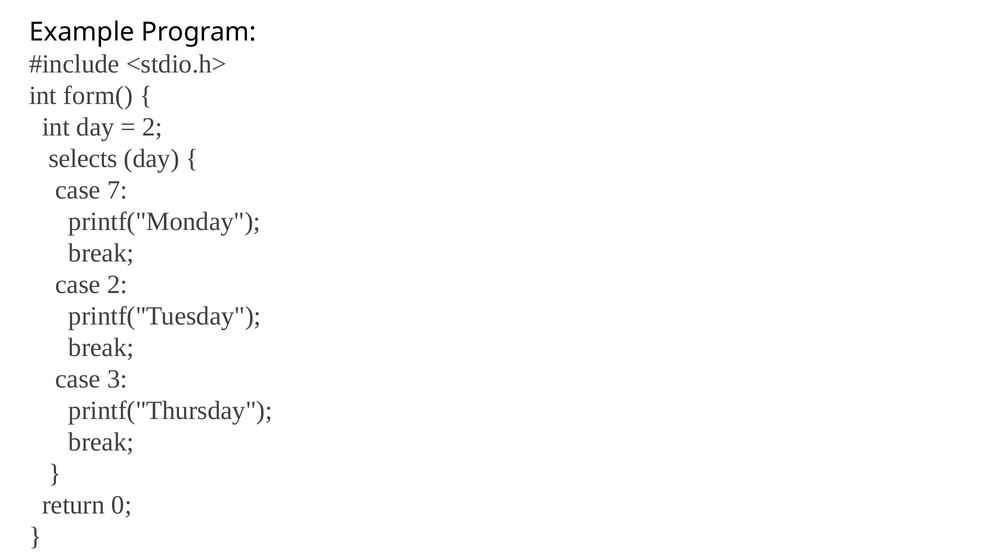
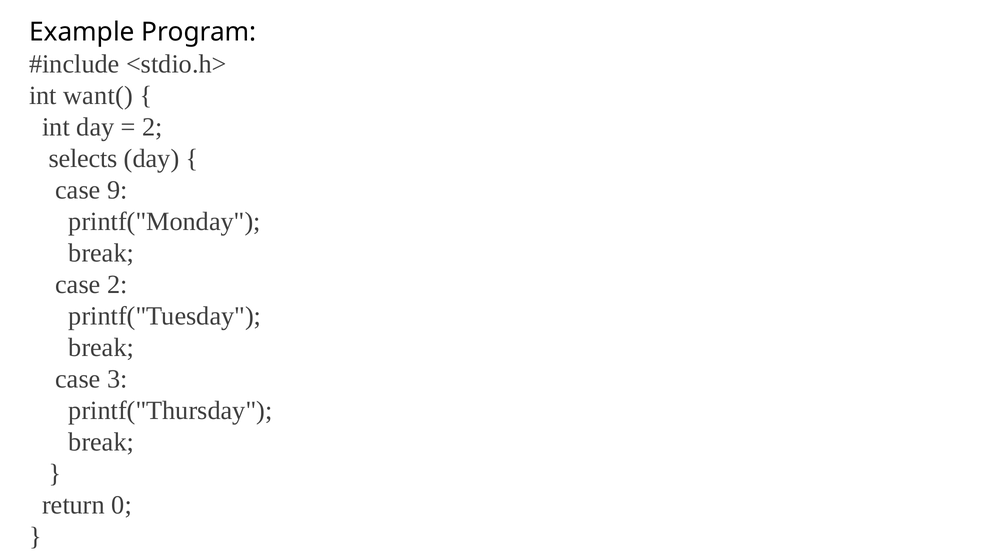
form(: form( -> want(
7: 7 -> 9
